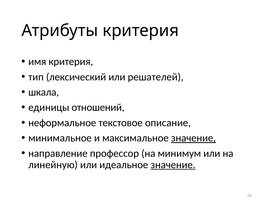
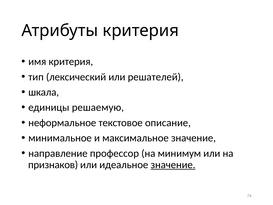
отношений: отношений -> решаемую
значение at (193, 138) underline: present -> none
линейную: линейную -> признаков
